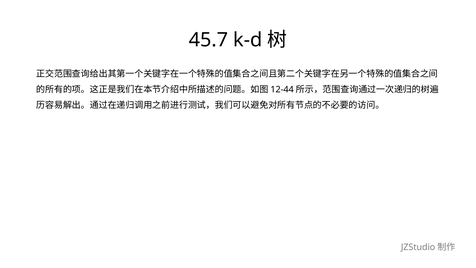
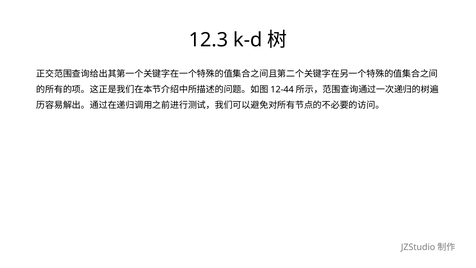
45.7: 45.7 -> 12.3
